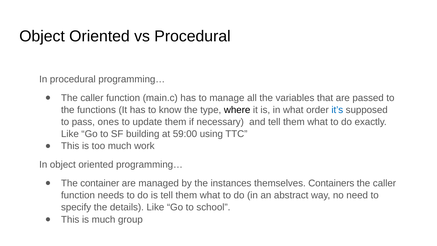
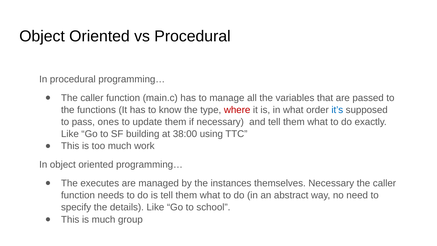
where colour: black -> red
59:00: 59:00 -> 38:00
container: container -> executes
themselves Containers: Containers -> Necessary
